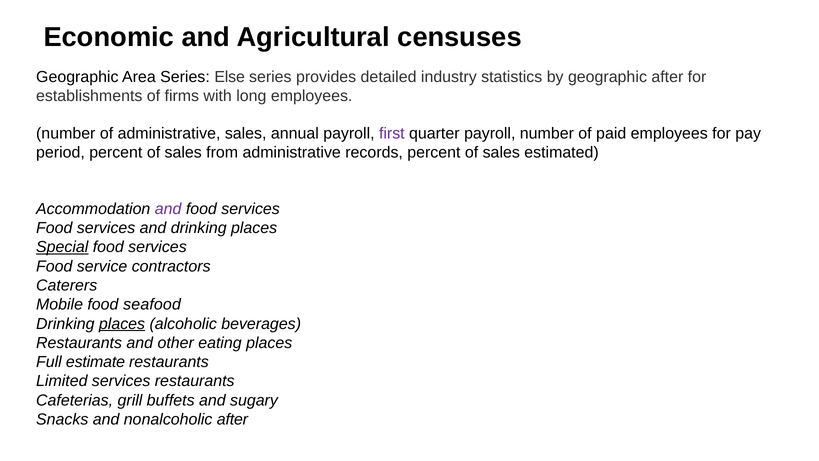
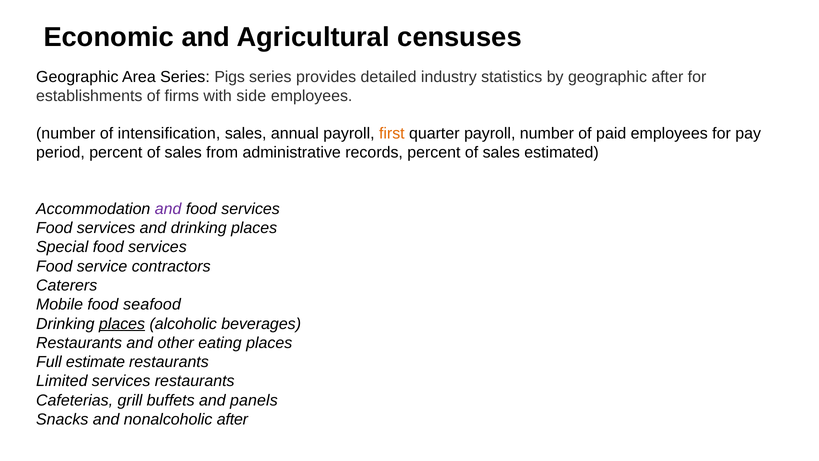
Else: Else -> Pigs
long: long -> side
of administrative: administrative -> intensification
first colour: purple -> orange
Special underline: present -> none
sugary: sugary -> panels
